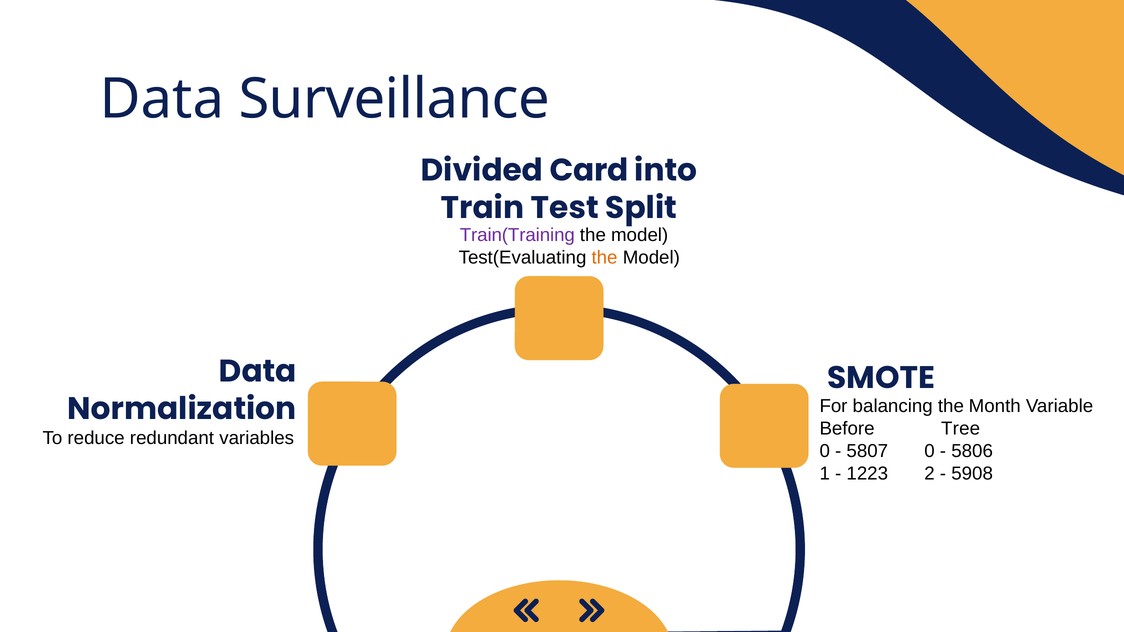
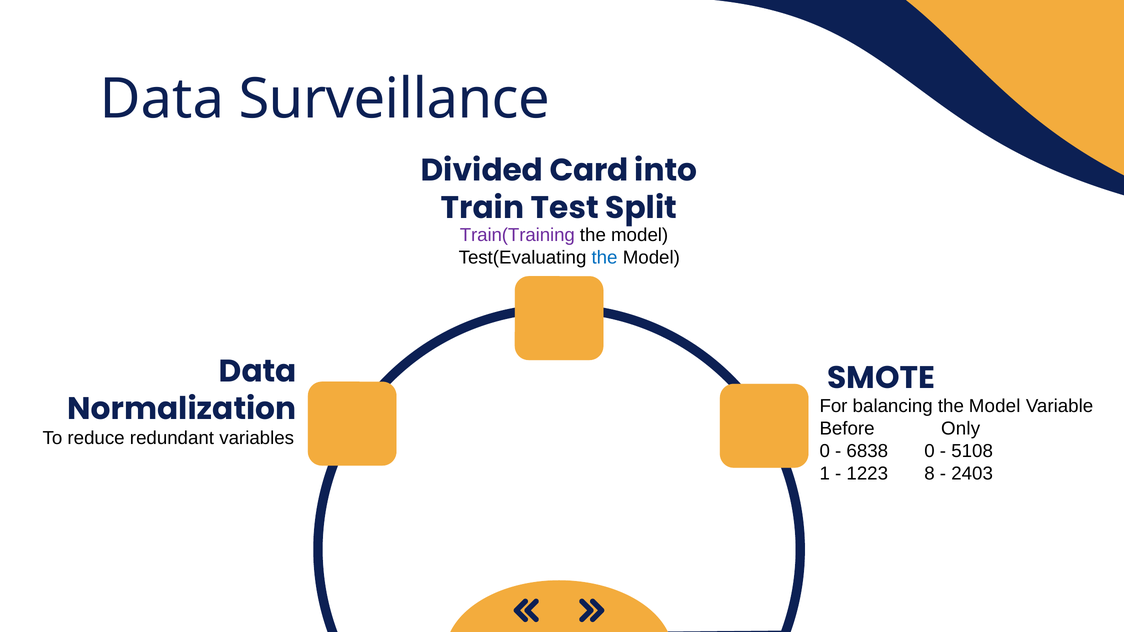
the at (605, 258) colour: orange -> blue
Month at (995, 406): Month -> Model
Tree: Tree -> Only
5807: 5807 -> 6838
5806: 5806 -> 5108
2: 2 -> 8
5908: 5908 -> 2403
